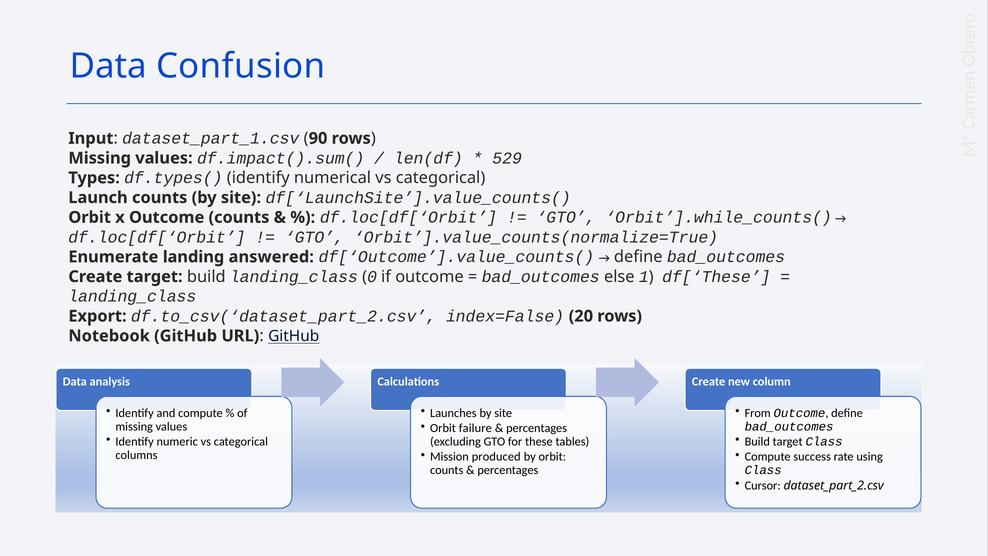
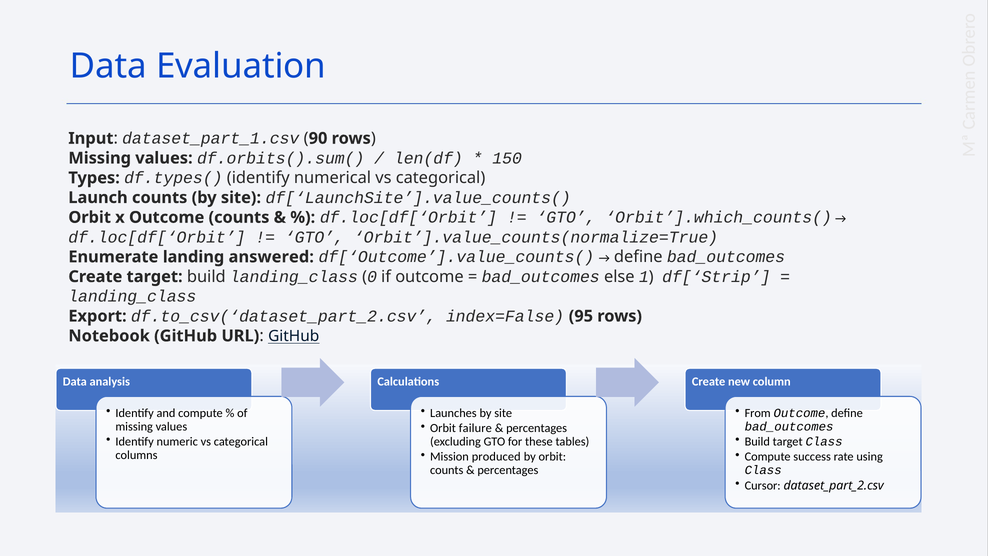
Confusion: Confusion -> Evaluation
df.impact().sum(: df.impact().sum( -> df.orbits().sum(
529: 529 -> 150
Orbit’].while_counts(: Orbit’].while_counts( -> Orbit’].which_counts(
df[‘These: df[‘These -> df[‘Strip
20: 20 -> 95
